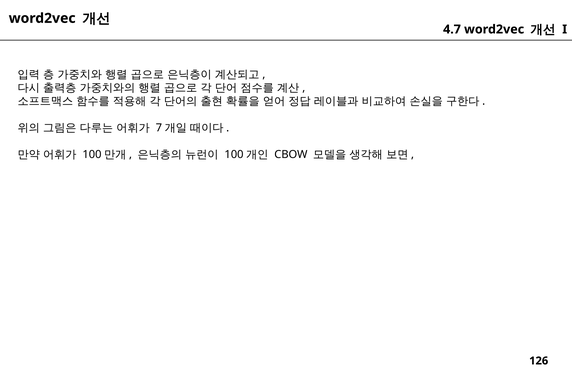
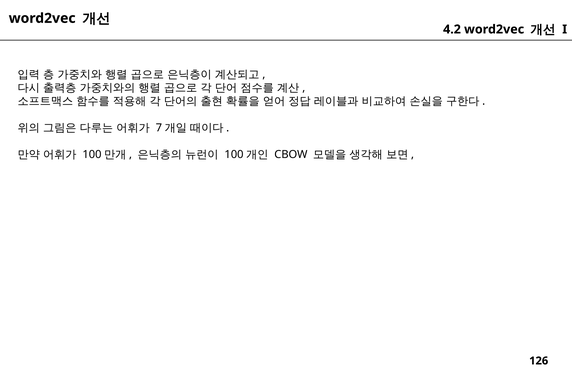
4.7: 4.7 -> 4.2
